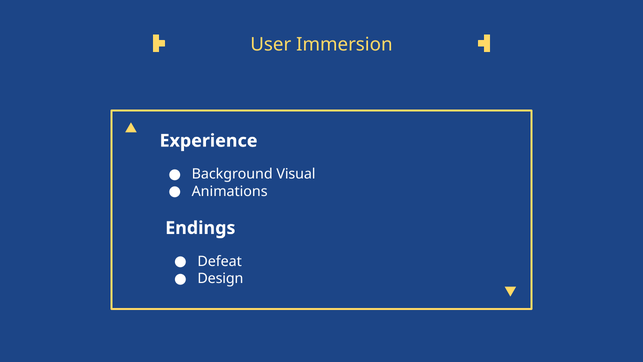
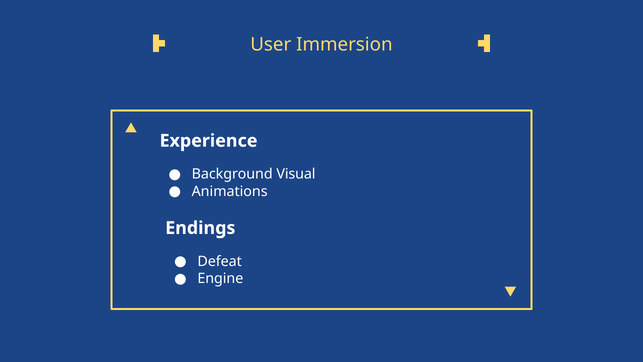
Design: Design -> Engine
